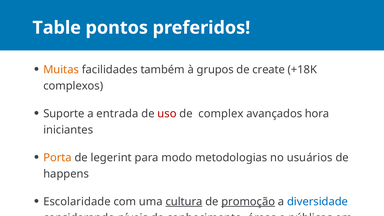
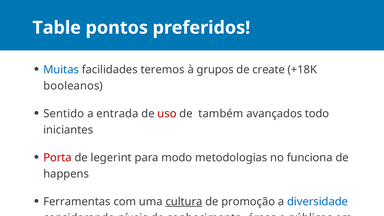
Muitas colour: orange -> blue
também: também -> teremos
complexos: complexos -> booleanos
Suporte: Suporte -> Sentido
complex: complex -> também
hora: hora -> todo
Porta colour: orange -> red
usuários: usuários -> funciona
Escolaridade: Escolaridade -> Ferramentas
promoção underline: present -> none
